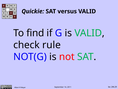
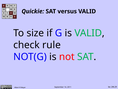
find: find -> size
